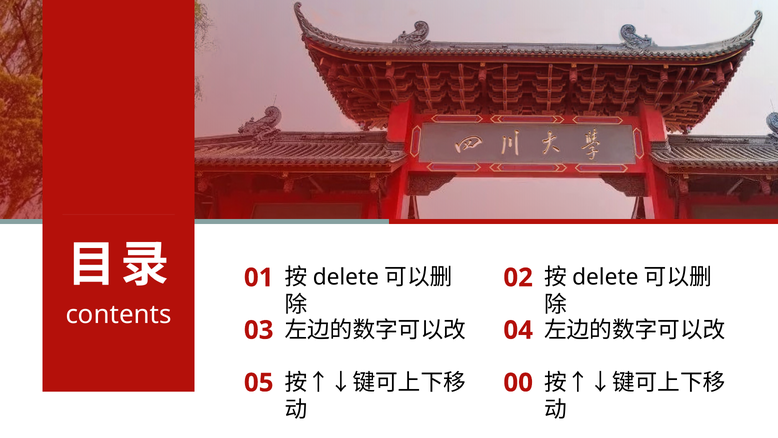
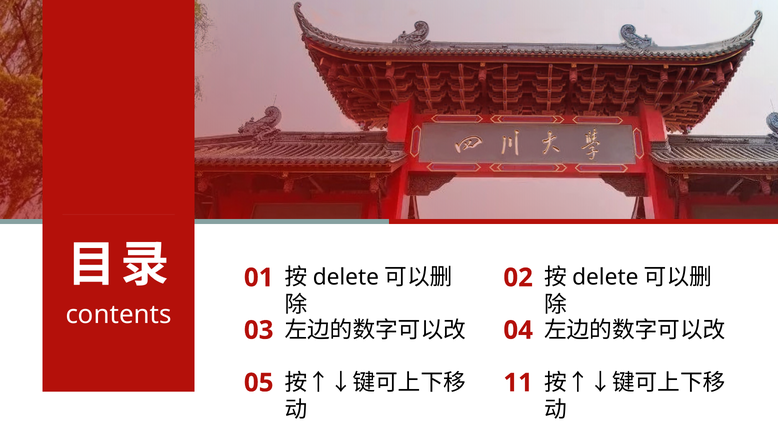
00: 00 -> 11
